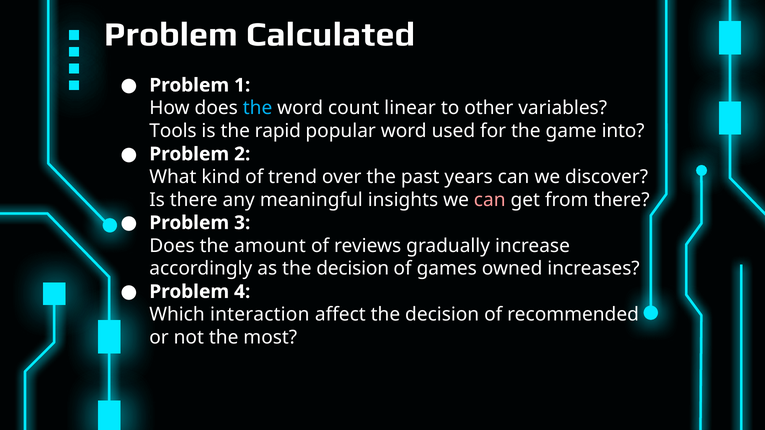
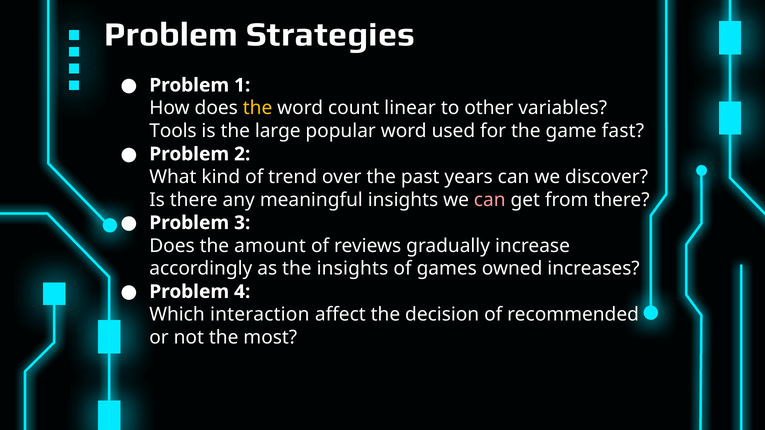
Calculated: Calculated -> Strategies
the at (258, 108) colour: light blue -> yellow
rapid: rapid -> large
into: into -> fast
as the decision: decision -> insights
